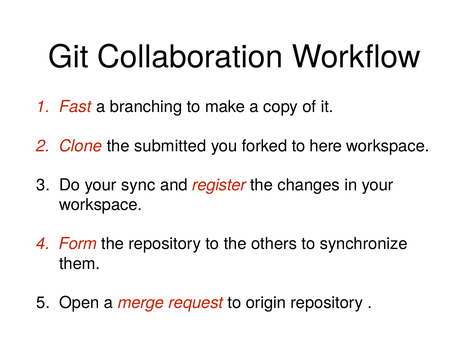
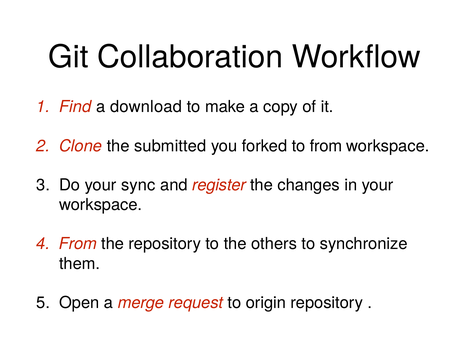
Fast: Fast -> Find
branching: branching -> download
to here: here -> from
Form at (78, 244): Form -> From
